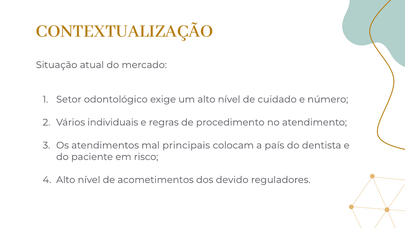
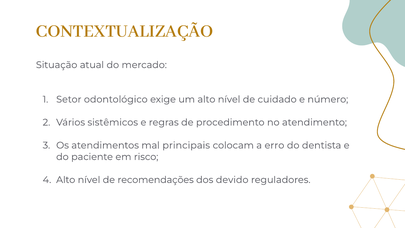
individuais: individuais -> sistêmicos
país: país -> erro
acometimentos: acometimentos -> recomendações
